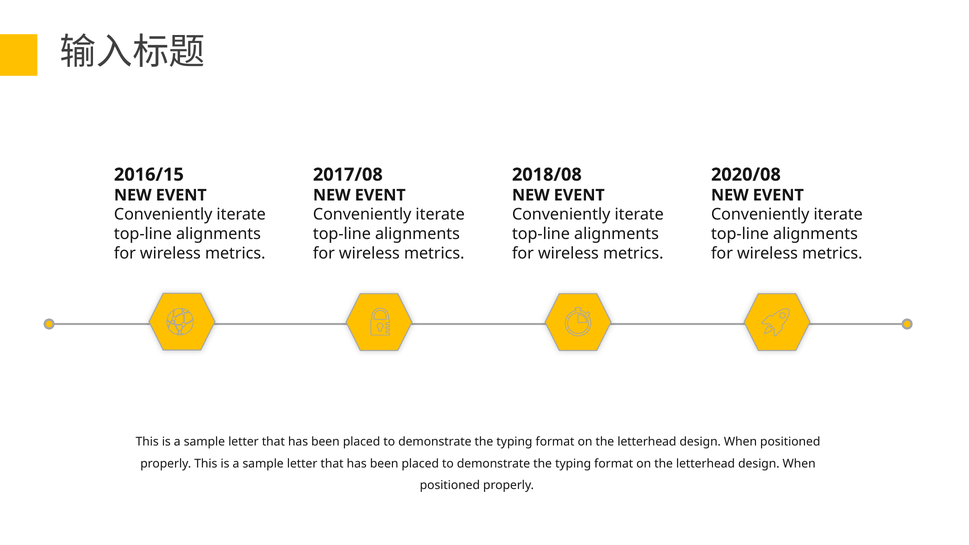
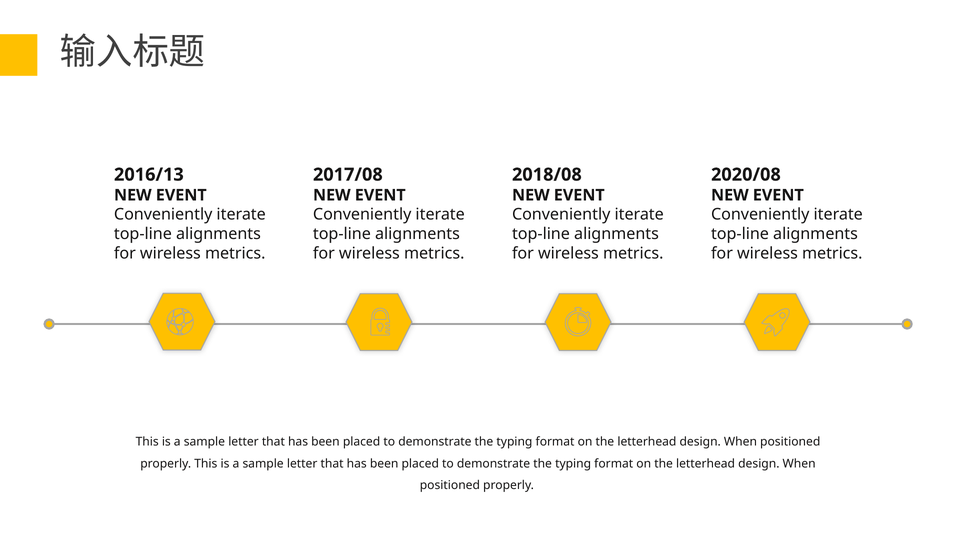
2016/15: 2016/15 -> 2016/13
